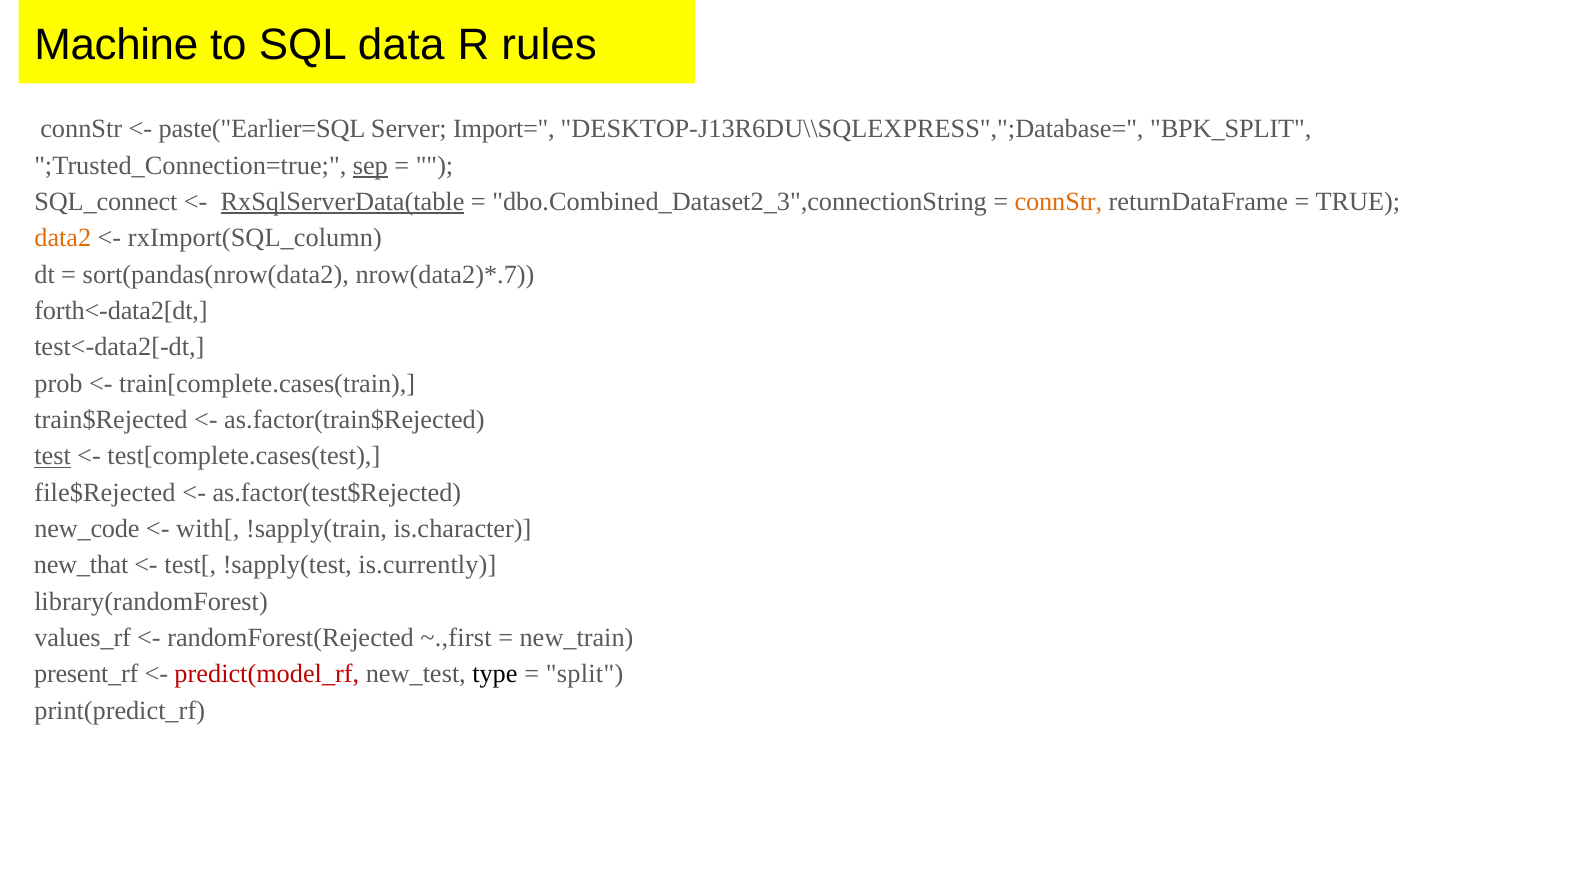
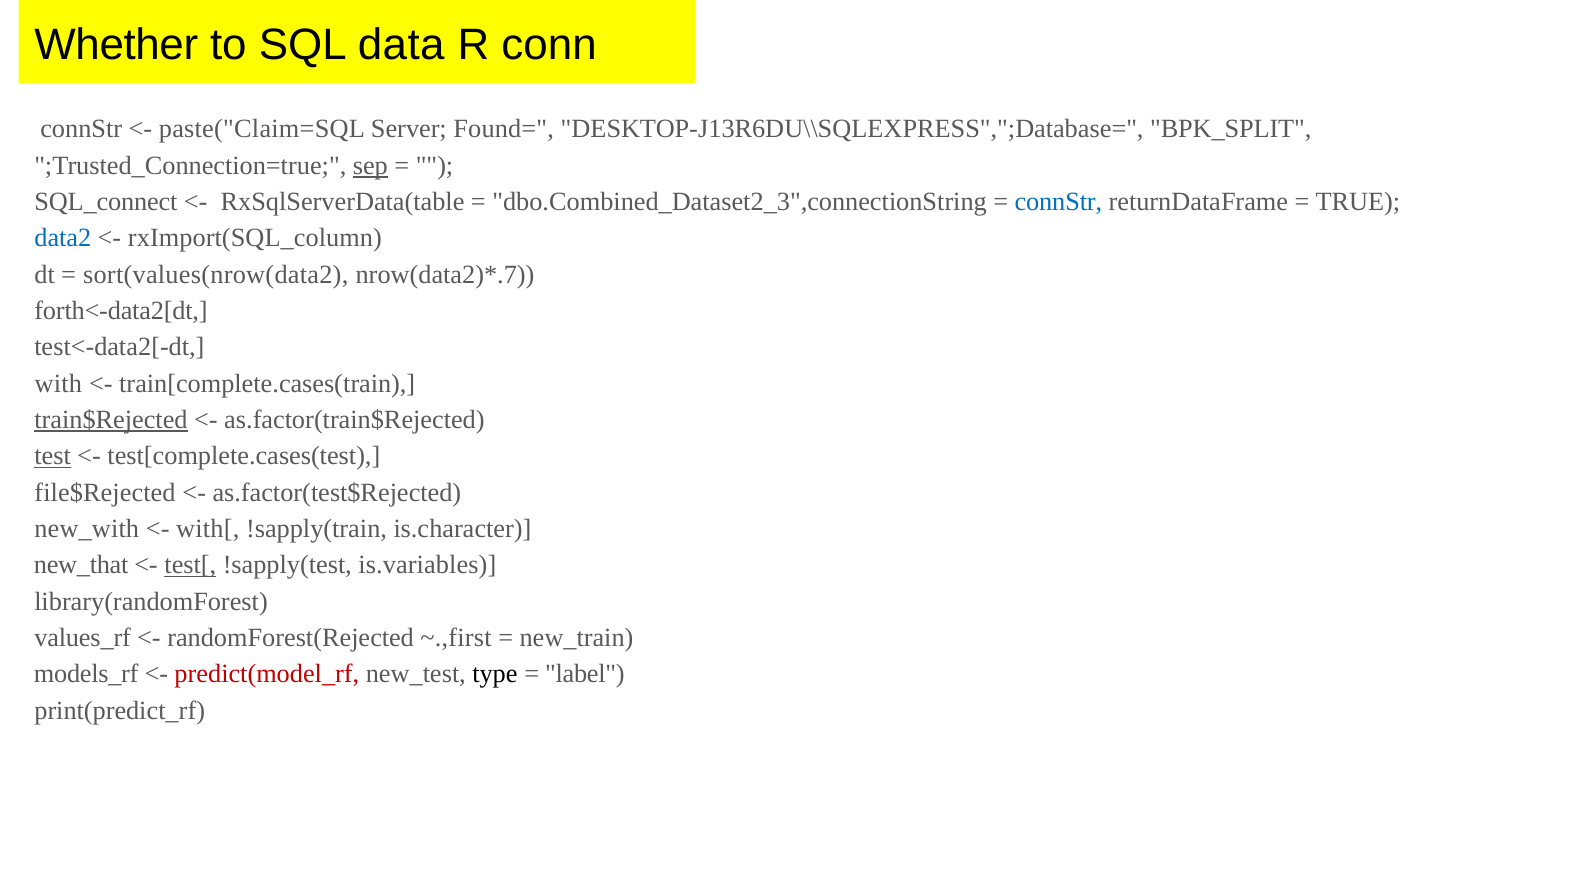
Machine: Machine -> Whether
rules: rules -> conn
paste("Earlier=SQL: paste("Earlier=SQL -> paste("Claim=SQL
Import=: Import= -> Found=
RxSqlServerData(table underline: present -> none
connStr at (1058, 202) colour: orange -> blue
data2 colour: orange -> blue
sort(pandas(nrow(data2: sort(pandas(nrow(data2 -> sort(values(nrow(data2
prob: prob -> with
train$Rejected underline: none -> present
new_code: new_code -> new_with
test[ underline: none -> present
is.currently: is.currently -> is.variables
present_rf: present_rf -> models_rf
split: split -> label
